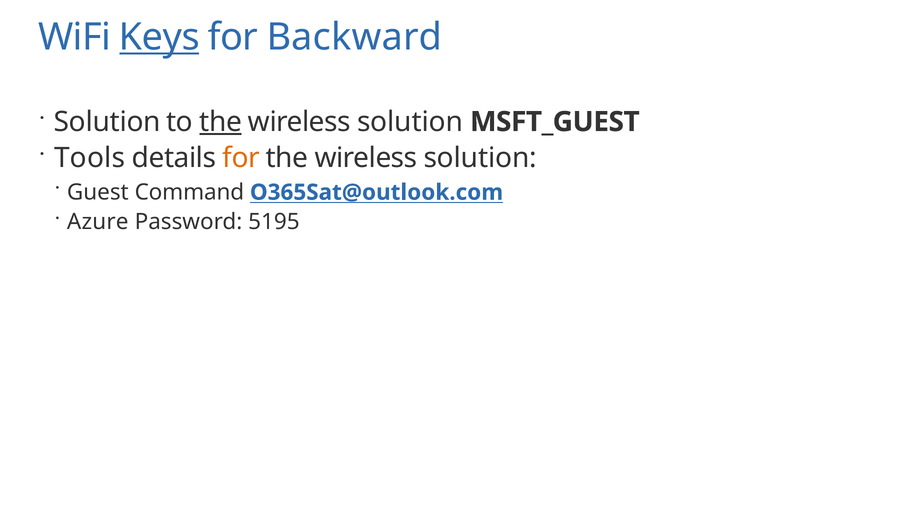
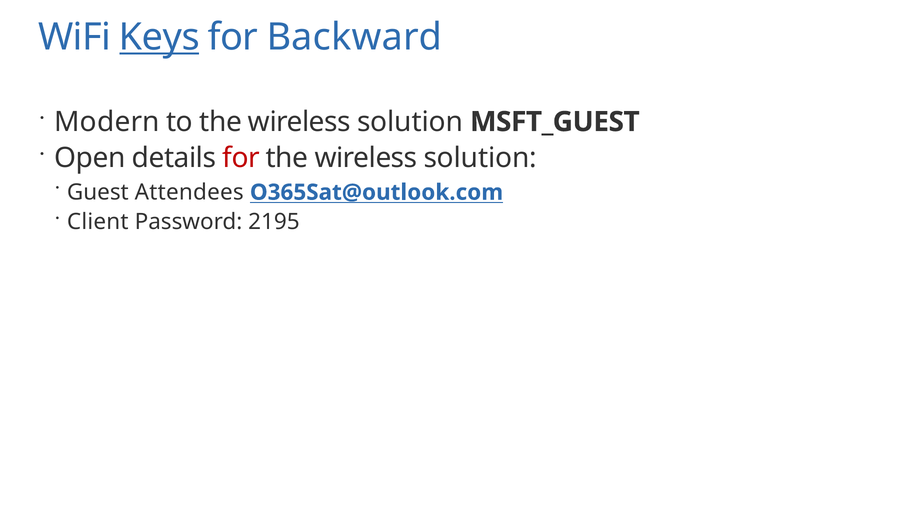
Solution at (107, 122): Solution -> Modern
the at (221, 122) underline: present -> none
Tools: Tools -> Open
for at (241, 158) colour: orange -> red
Command: Command -> Attendees
Azure: Azure -> Client
5195: 5195 -> 2195
